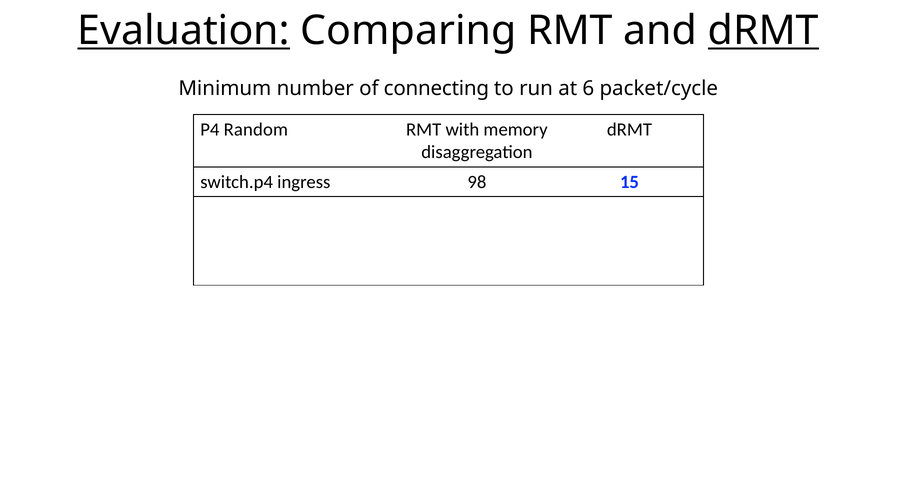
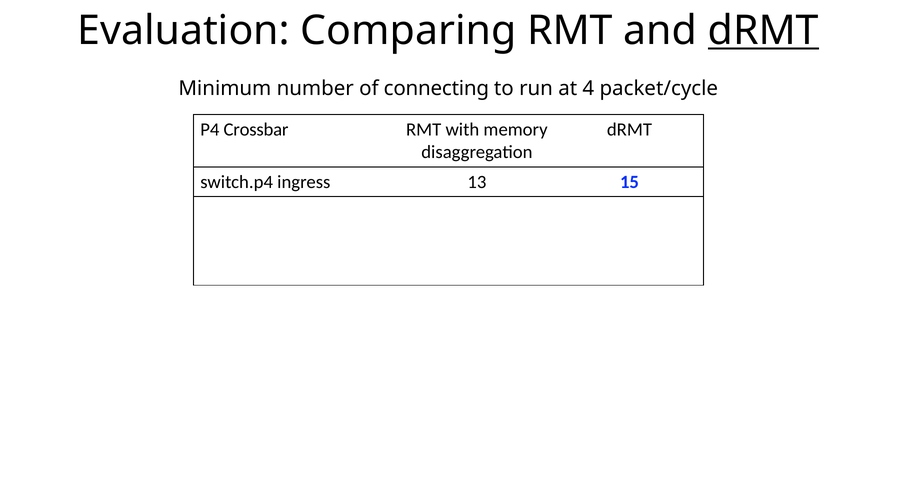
Evaluation underline: present -> none
6: 6 -> 4
Random: Random -> Crossbar
98: 98 -> 13
